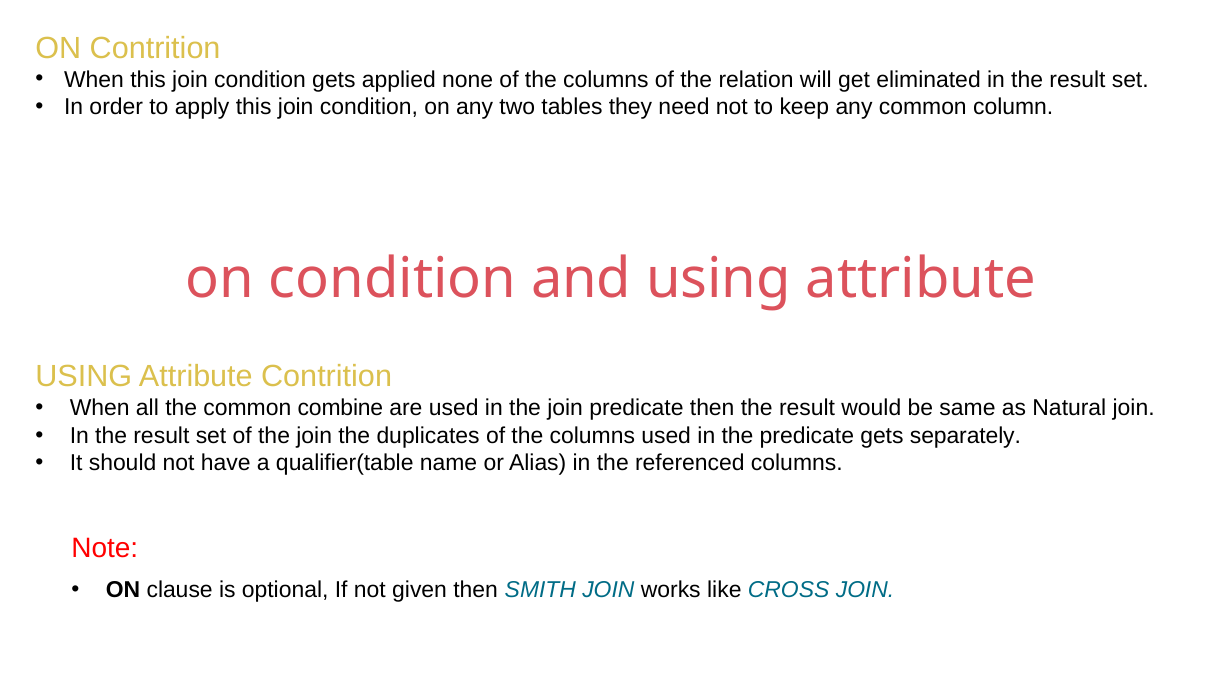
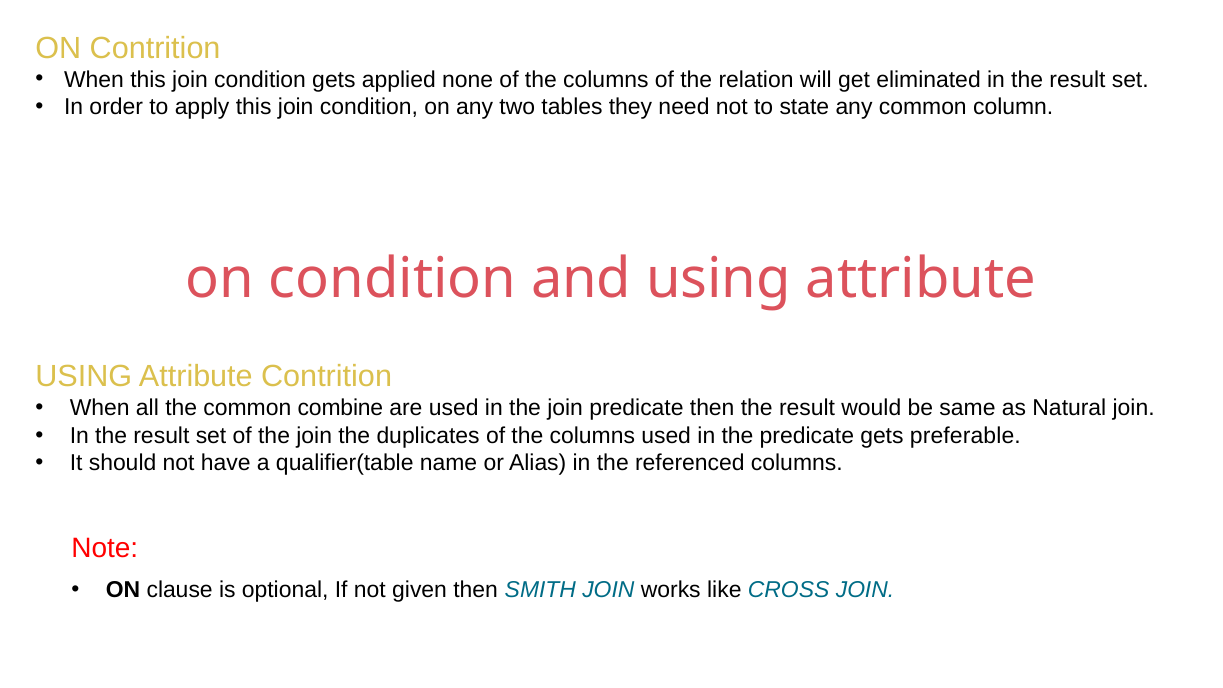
keep: keep -> state
separately: separately -> preferable
